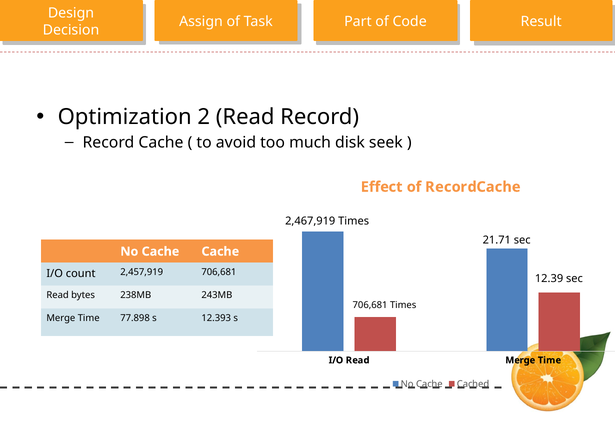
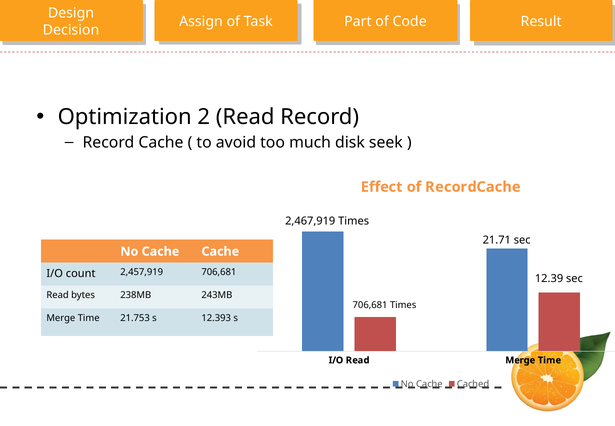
77.898: 77.898 -> 21.753
